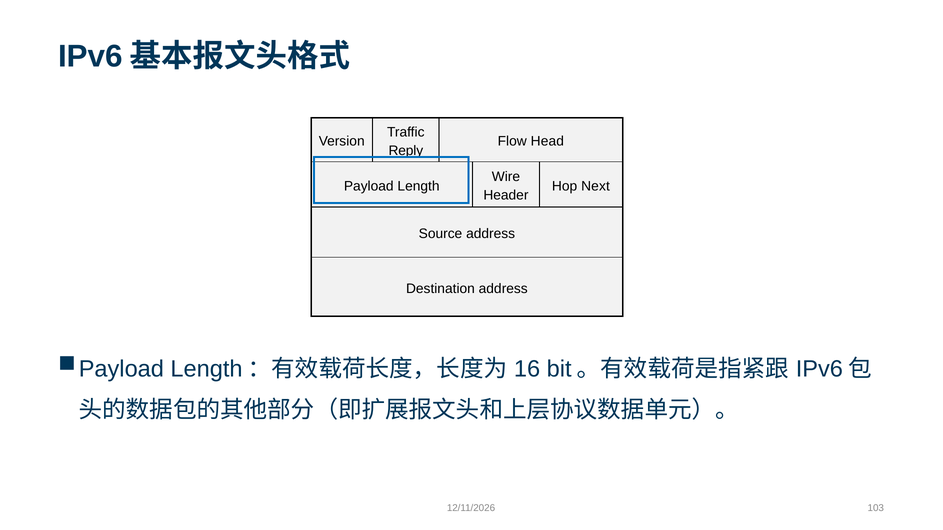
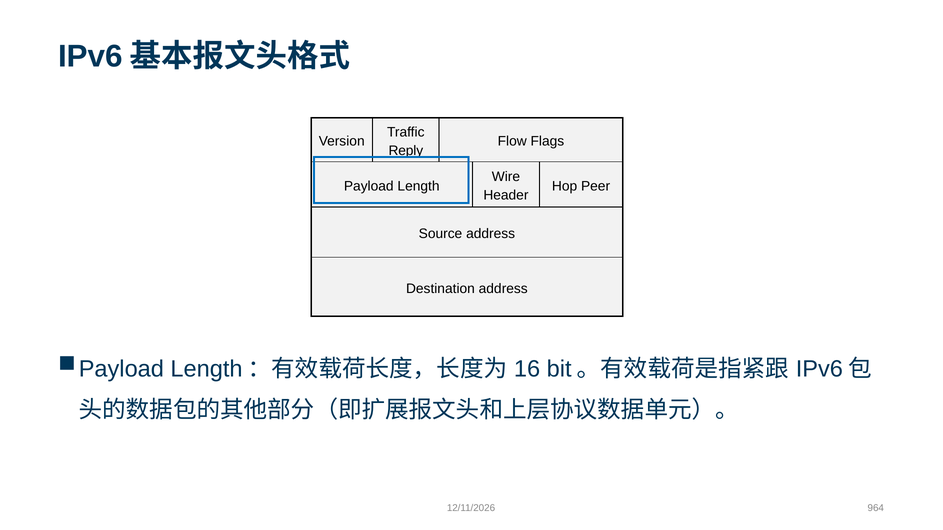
Head: Head -> Flags
Next: Next -> Peer
103: 103 -> 964
